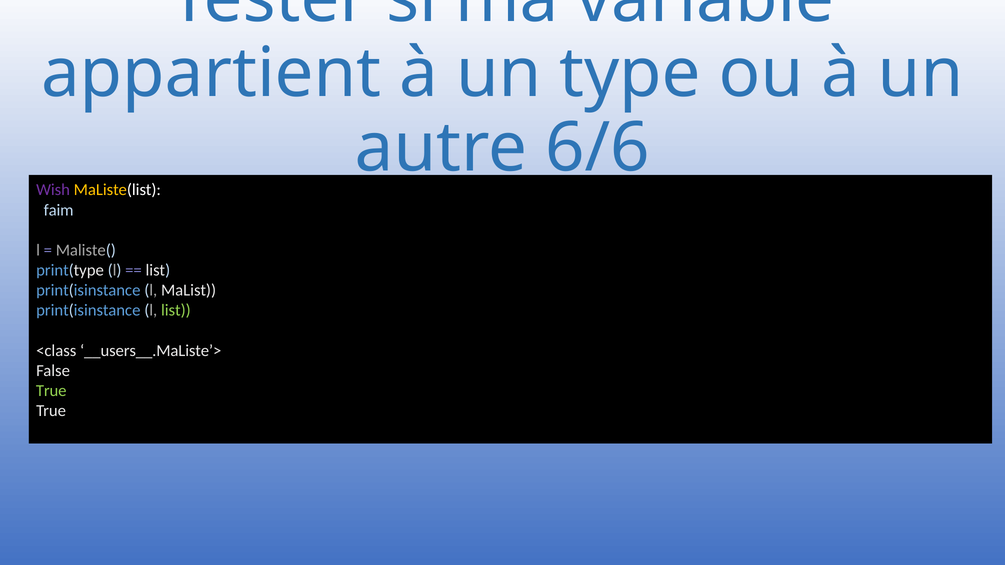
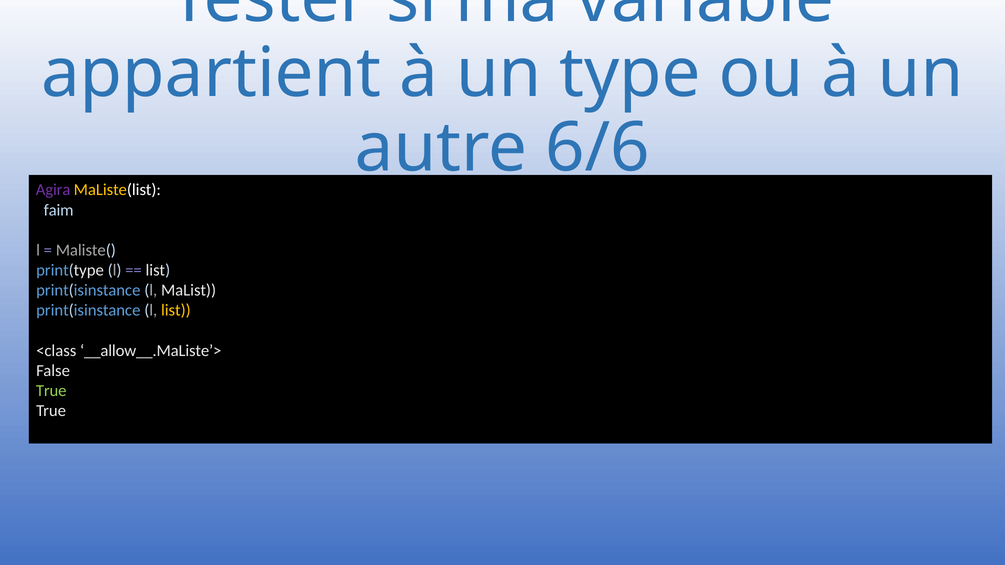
Wish: Wish -> Agira
list at (176, 311) colour: light green -> yellow
__users__.MaListe’>: __users__.MaListe’> -> __allow__.MaListe’>
